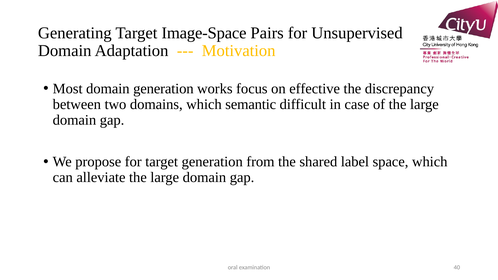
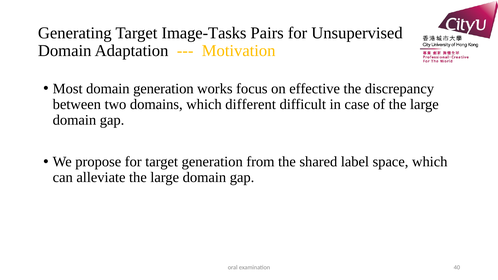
Image-Space: Image-Space -> Image-Tasks
semantic: semantic -> different
